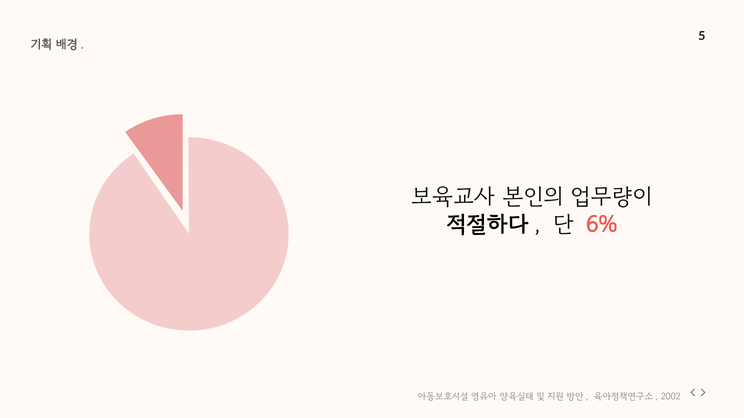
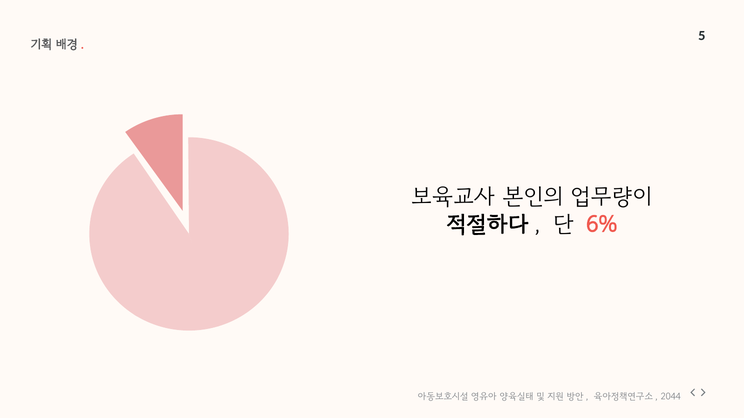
2002: 2002 -> 2044
